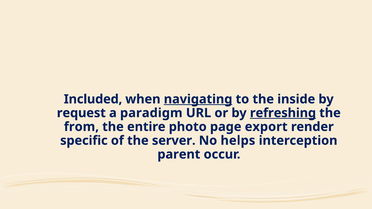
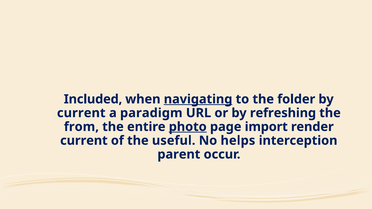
inside: inside -> folder
request at (81, 113): request -> current
refreshing underline: present -> none
photo underline: none -> present
export: export -> import
specific at (84, 141): specific -> current
server: server -> useful
